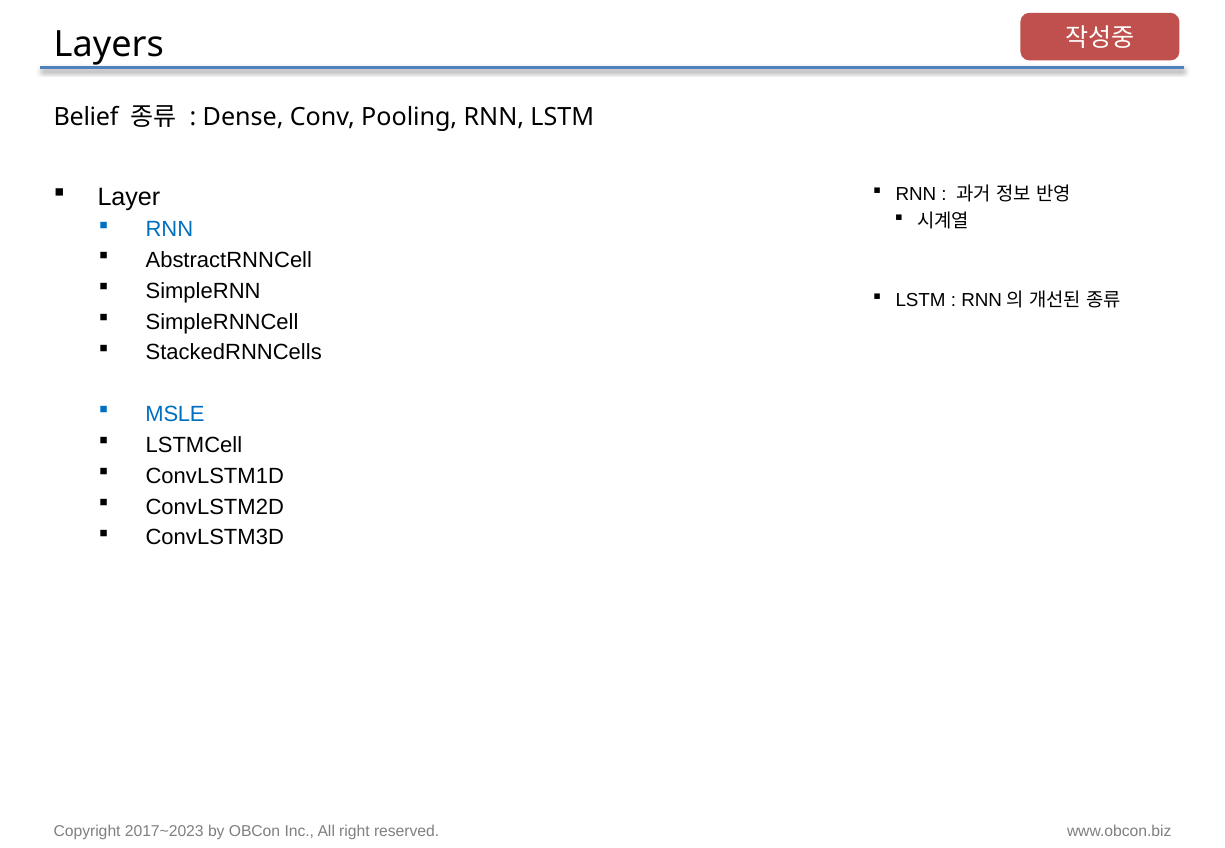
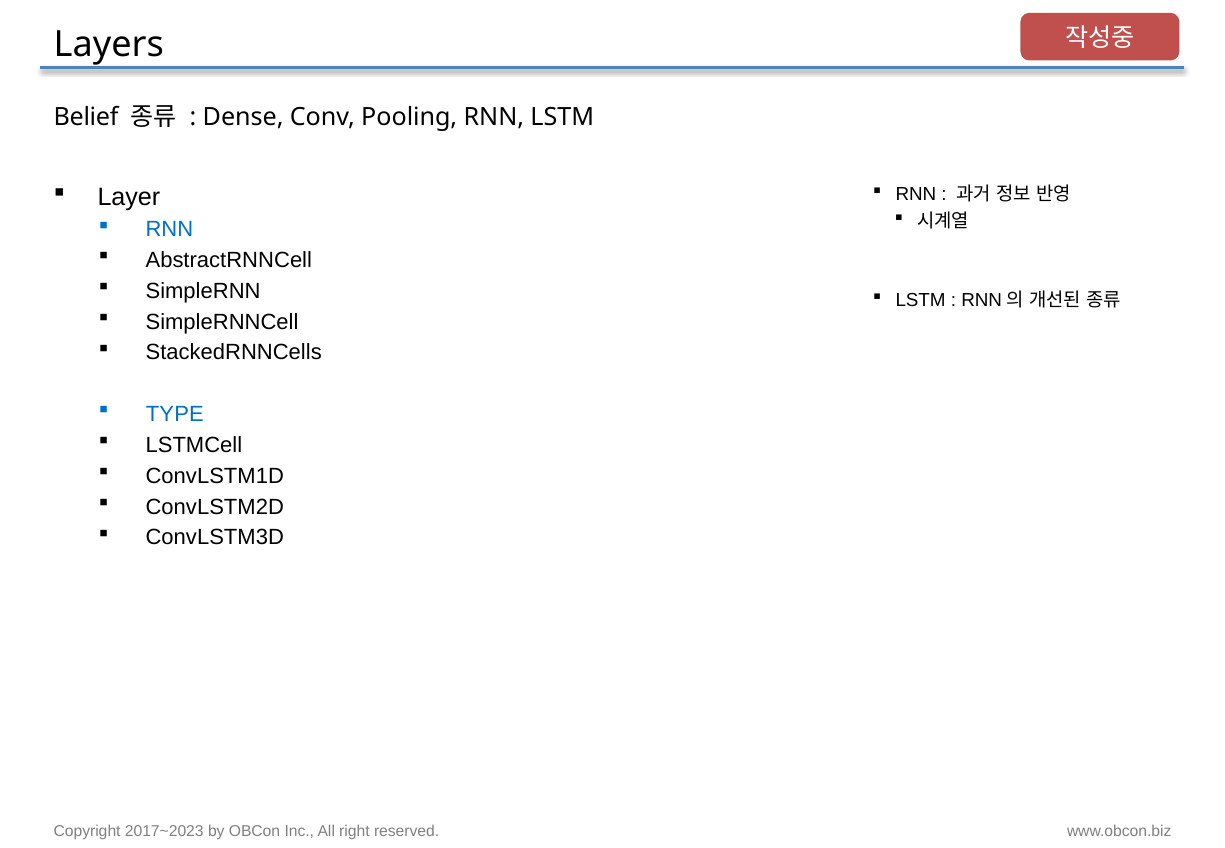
MSLE: MSLE -> TYPE
